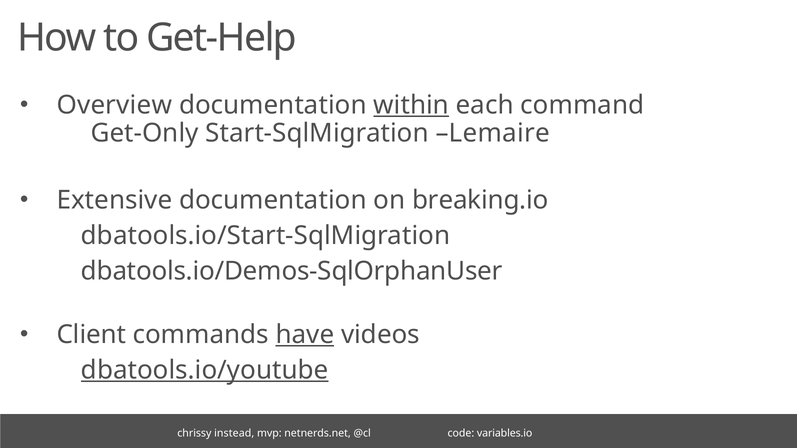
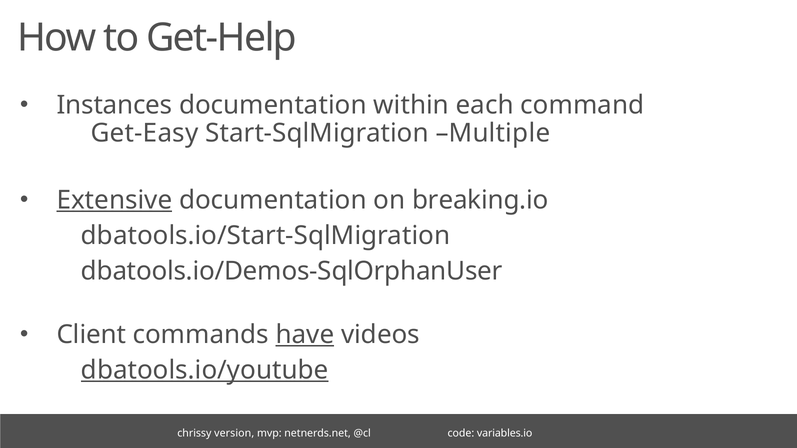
Overview: Overview -> Instances
within underline: present -> none
Get-Only: Get-Only -> Get-Easy
Lemaire: Lemaire -> Multiple
Extensive underline: none -> present
instead: instead -> version
